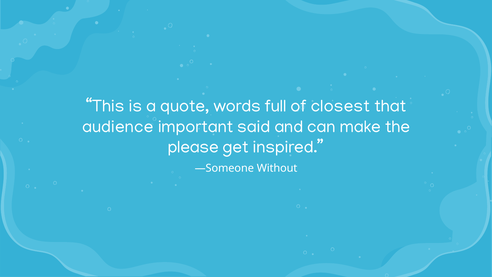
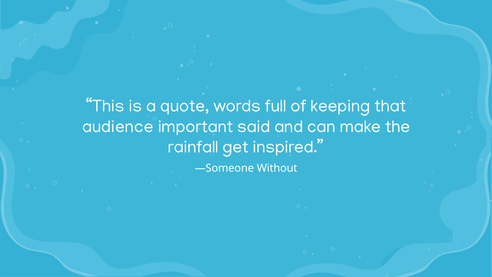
closest: closest -> keeping
please: please -> rainfall
